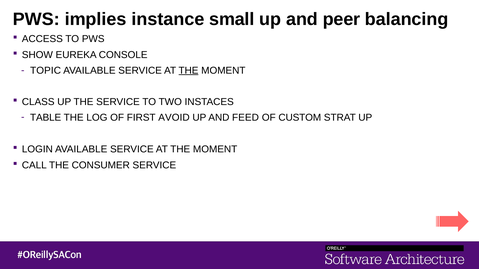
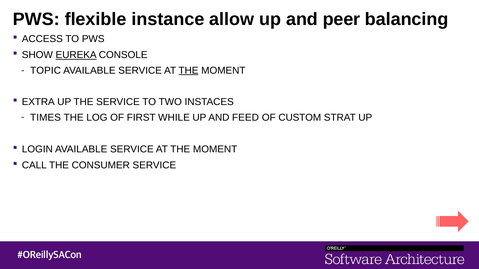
implies: implies -> flexible
small: small -> allow
EUREKA underline: none -> present
CLASS: CLASS -> EXTRA
TABLE: TABLE -> TIMES
AVOID: AVOID -> WHILE
